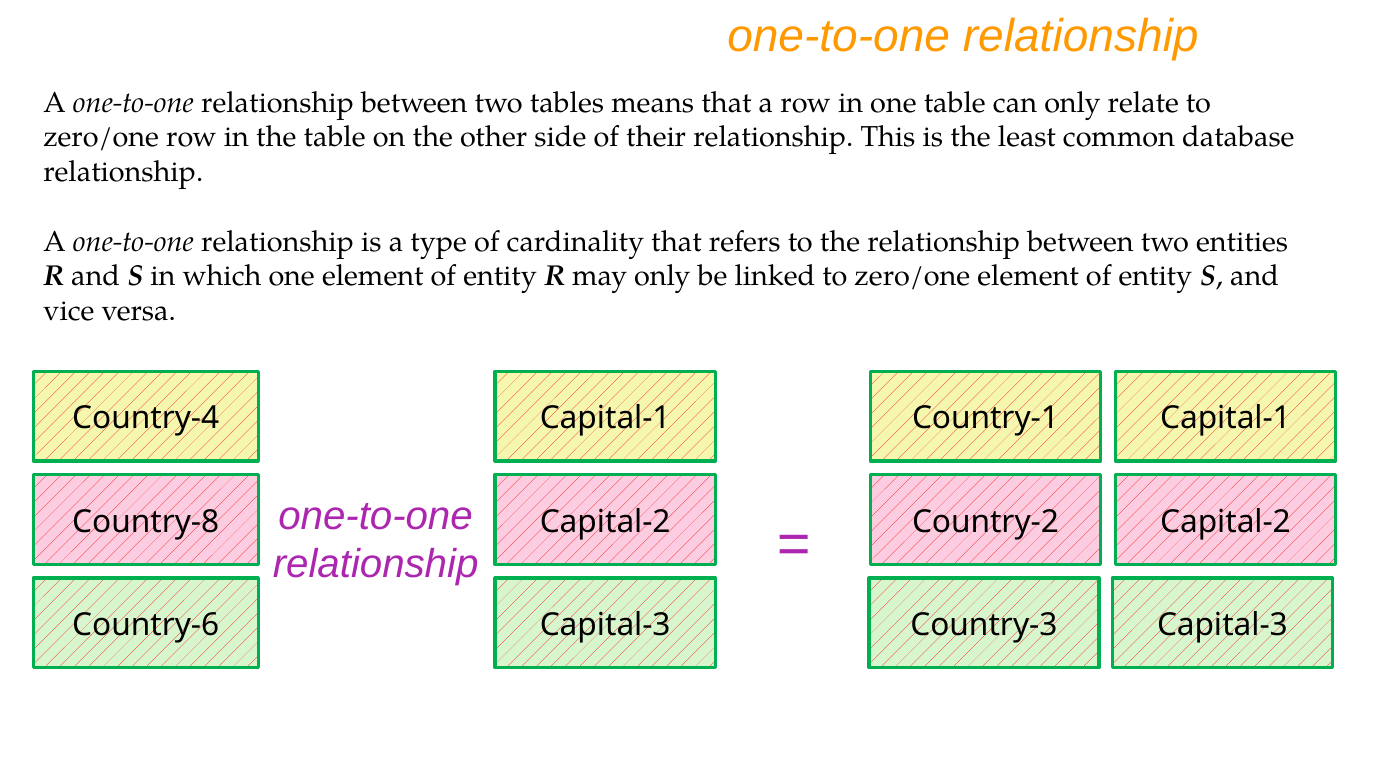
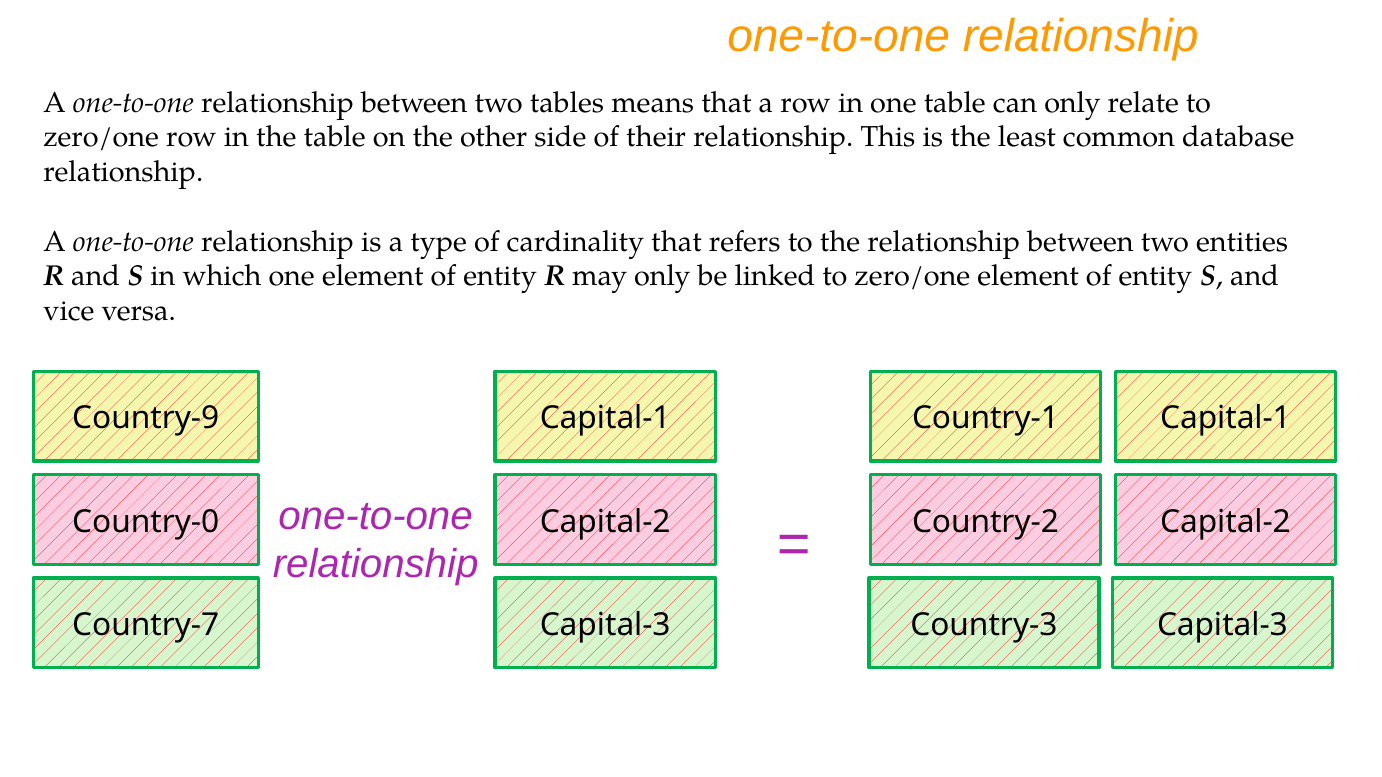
Country-4: Country-4 -> Country-9
Country-8: Country-8 -> Country-0
Country-6: Country-6 -> Country-7
